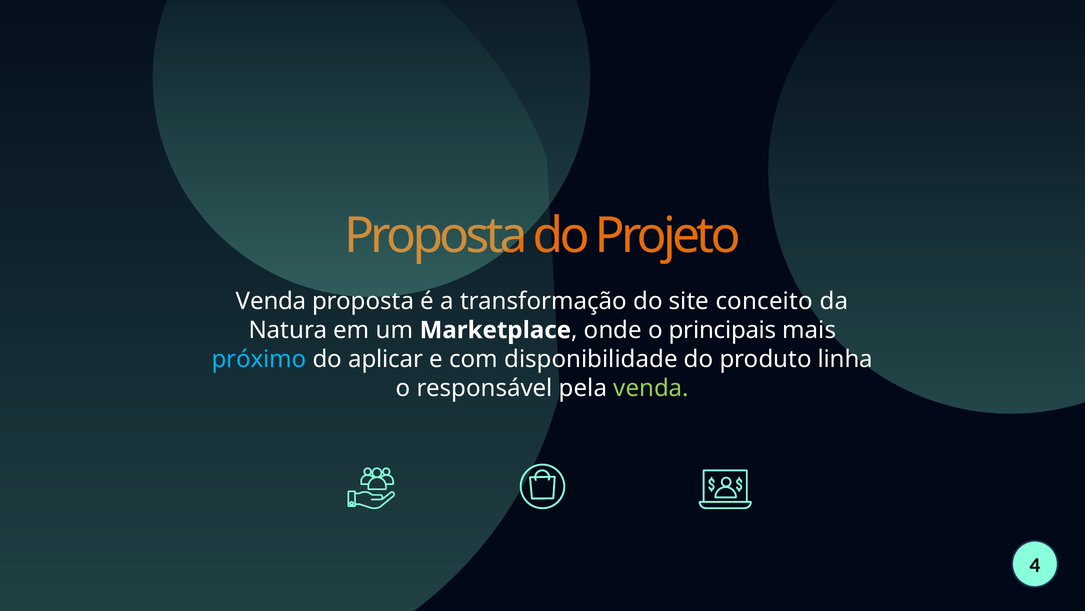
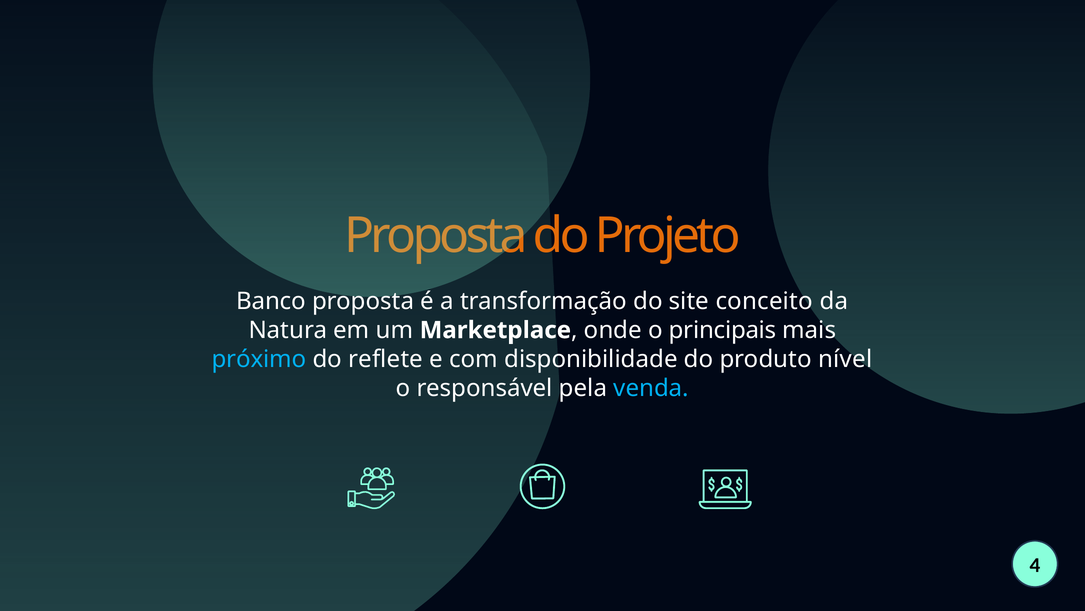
Venda at (271, 301): Venda -> Banco
aplicar: aplicar -> reflete
linha: linha -> nível
venda at (651, 388) colour: light green -> light blue
